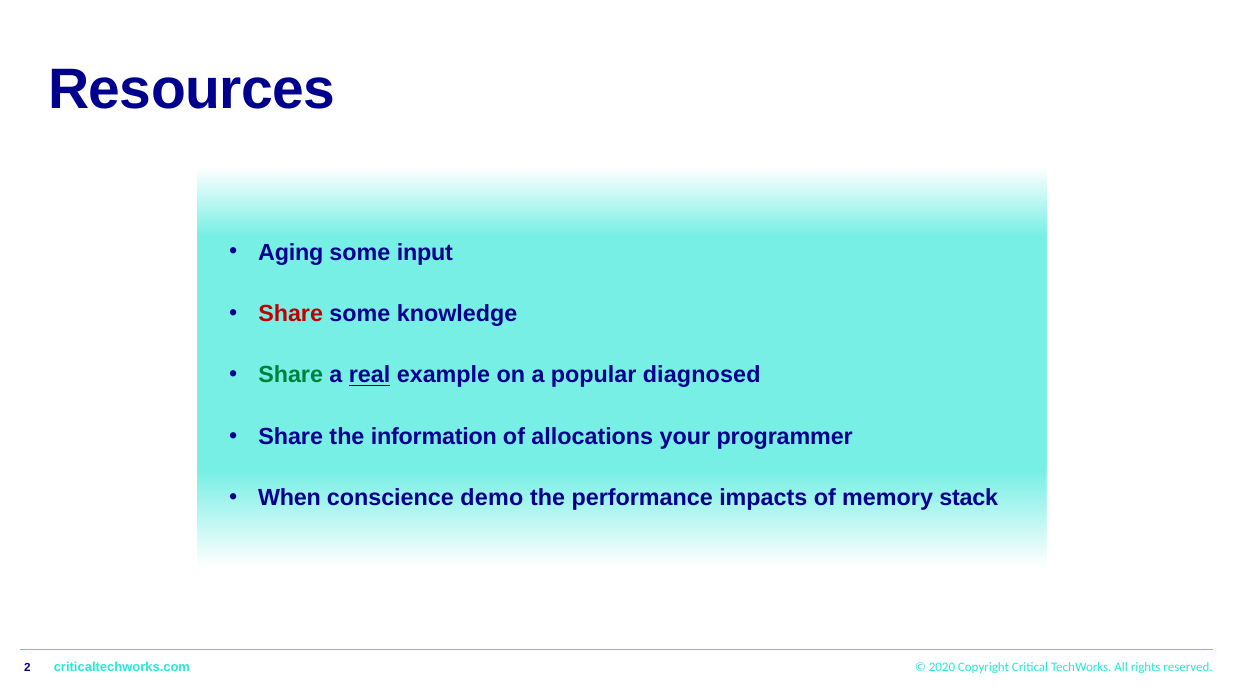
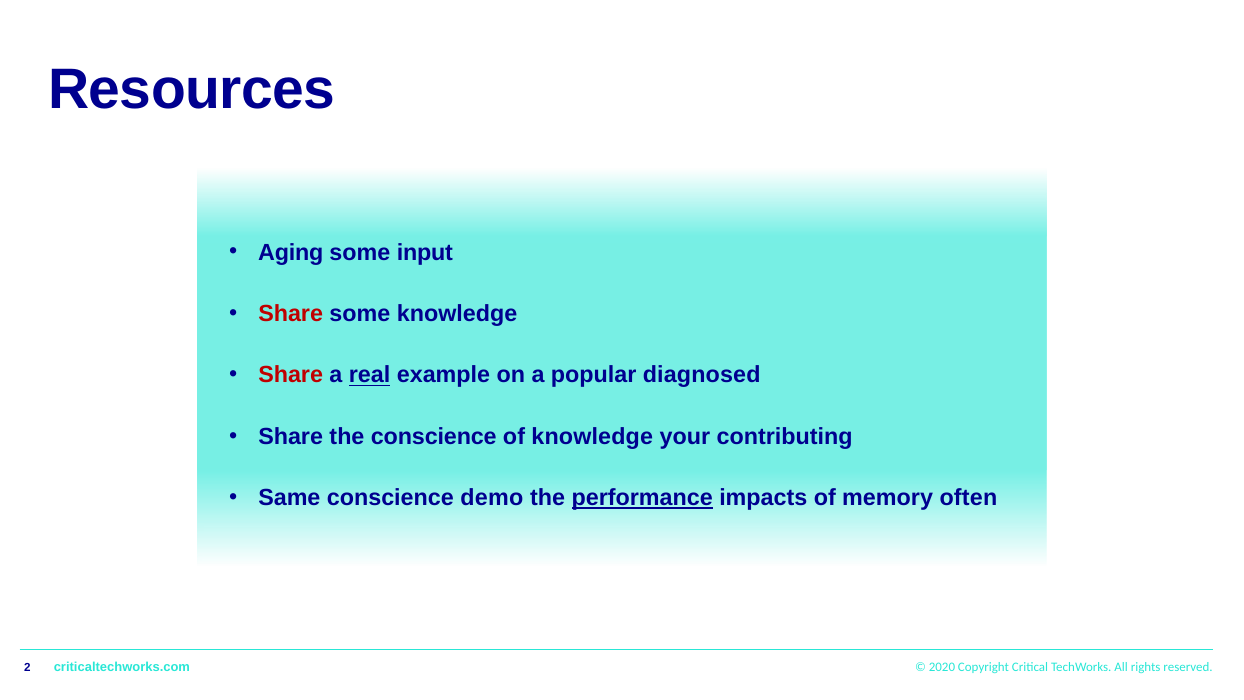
Share at (291, 375) colour: green -> red
the information: information -> conscience
of allocations: allocations -> knowledge
programmer: programmer -> contributing
When: When -> Same
performance underline: none -> present
stack: stack -> often
